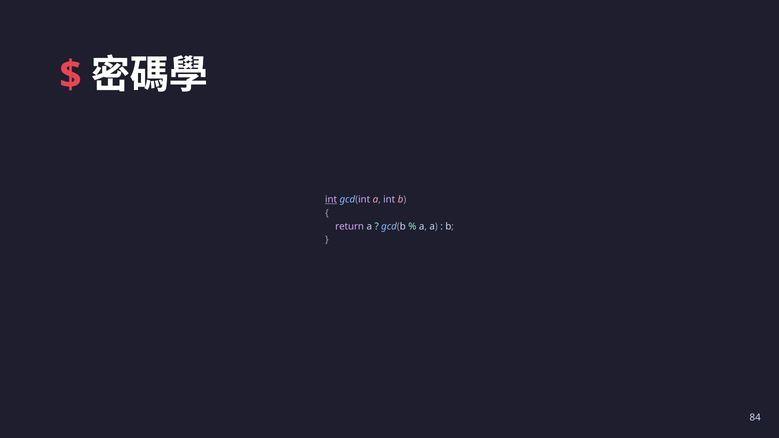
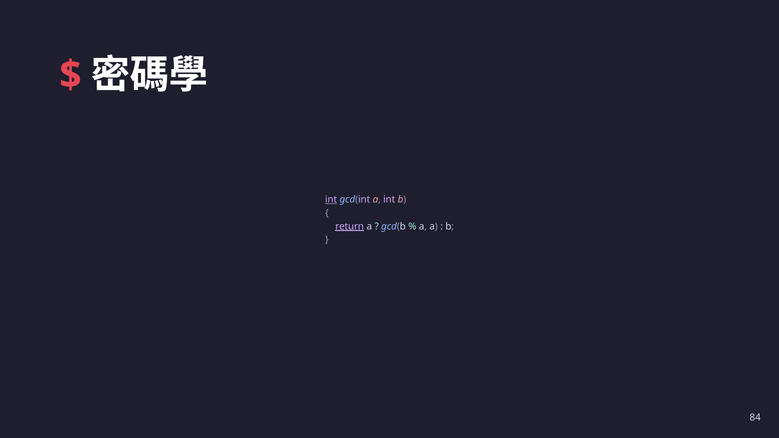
return underline: none -> present
